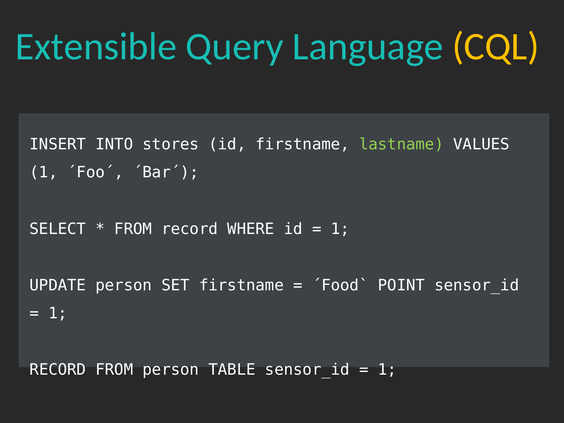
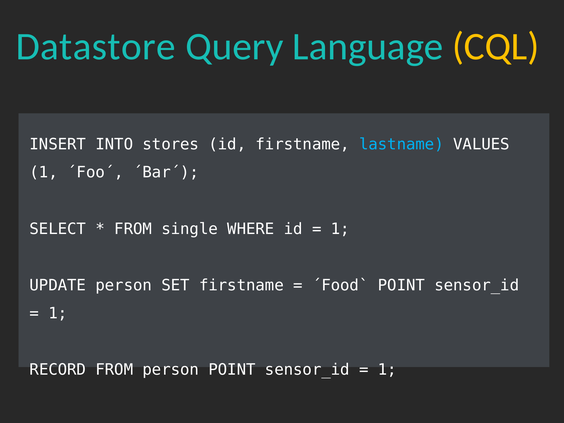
Extensible: Extensible -> Datastore
lastname colour: light green -> light blue
FROM record: record -> single
person TABLE: TABLE -> POINT
